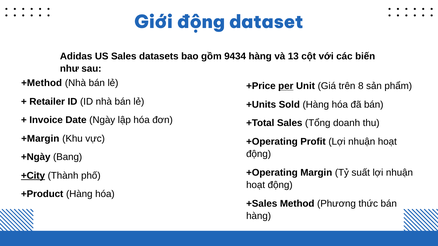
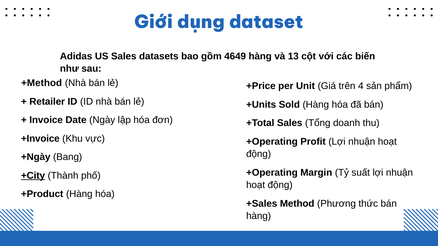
Giới động: động -> dụng
9434: 9434 -> 4649
per underline: present -> none
8: 8 -> 4
+Margin: +Margin -> +Invoice
